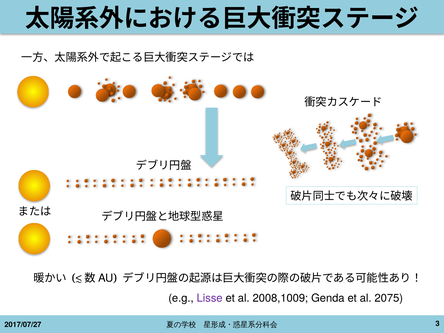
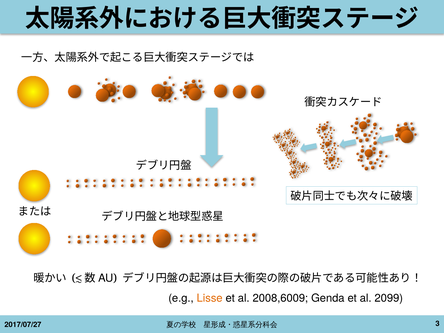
Lisse colour: purple -> orange
2008,1009: 2008,1009 -> 2008,6009
2075: 2075 -> 2099
